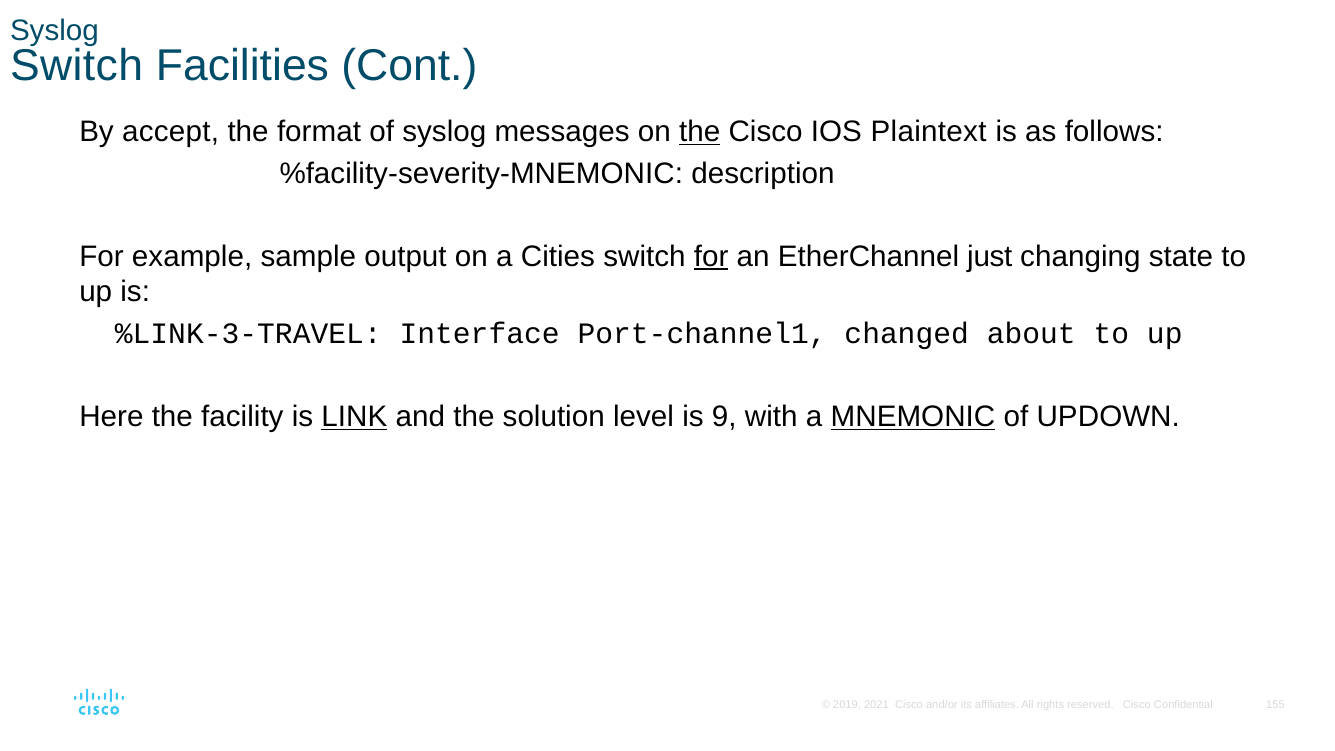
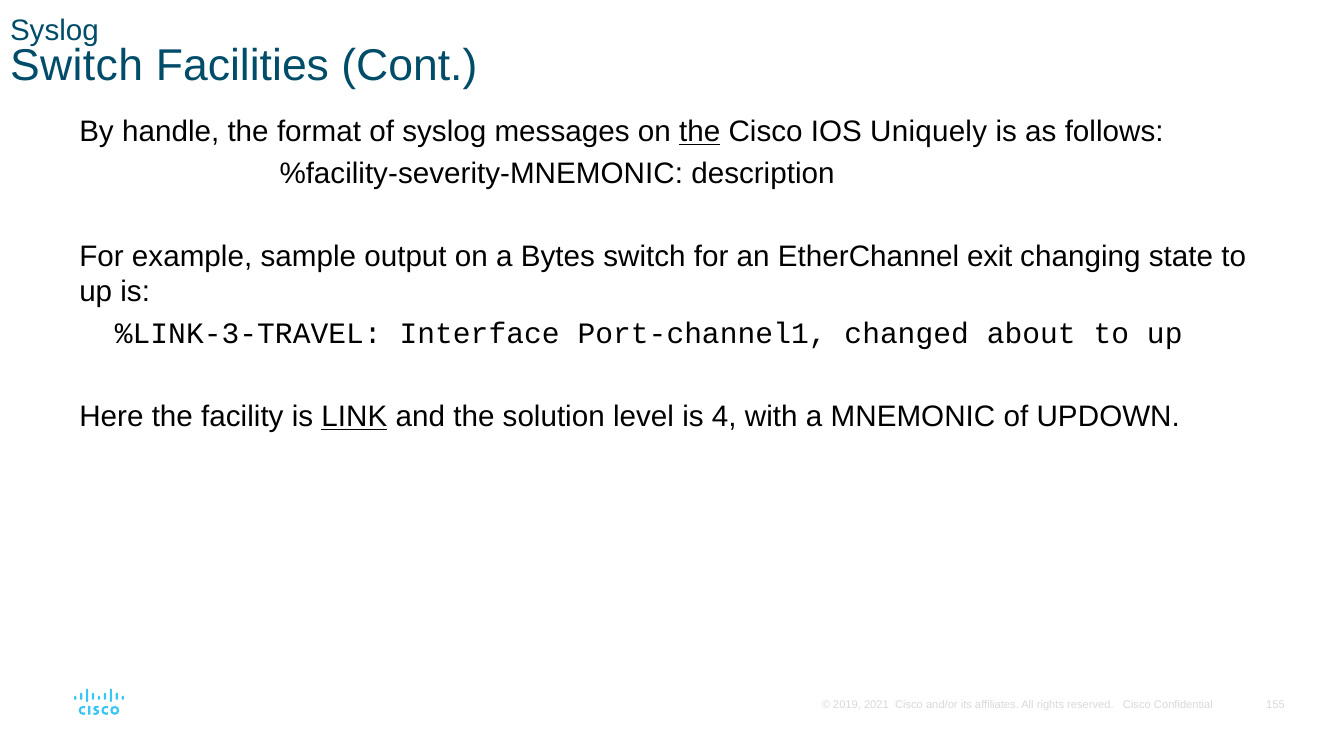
accept: accept -> handle
Plaintext: Plaintext -> Uniquely
Cities: Cities -> Bytes
for at (711, 256) underline: present -> none
just: just -> exit
9: 9 -> 4
MNEMONIC underline: present -> none
